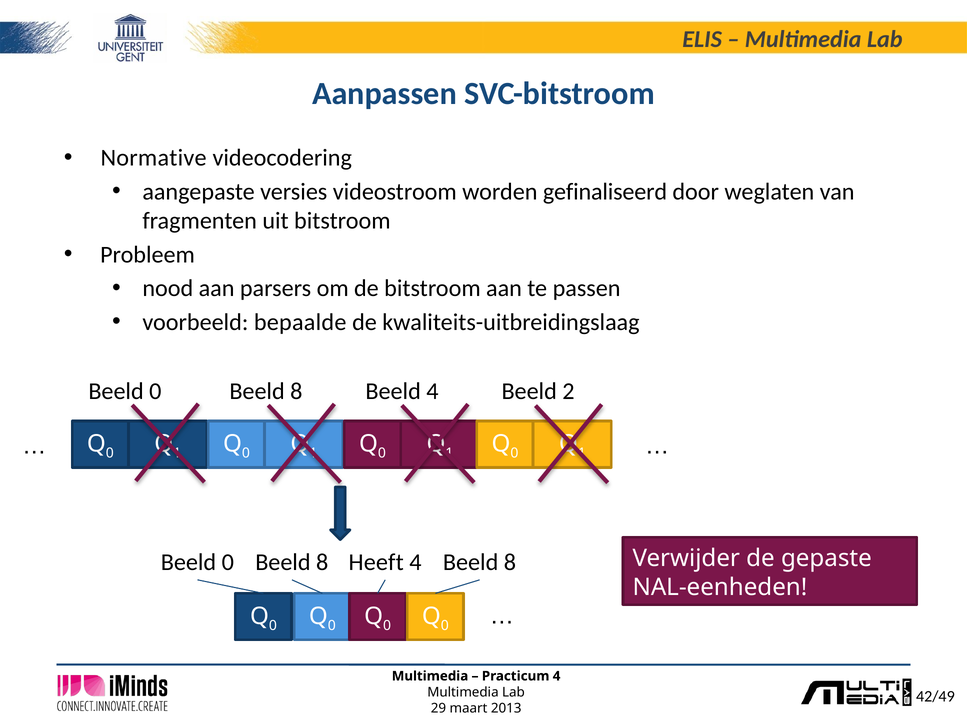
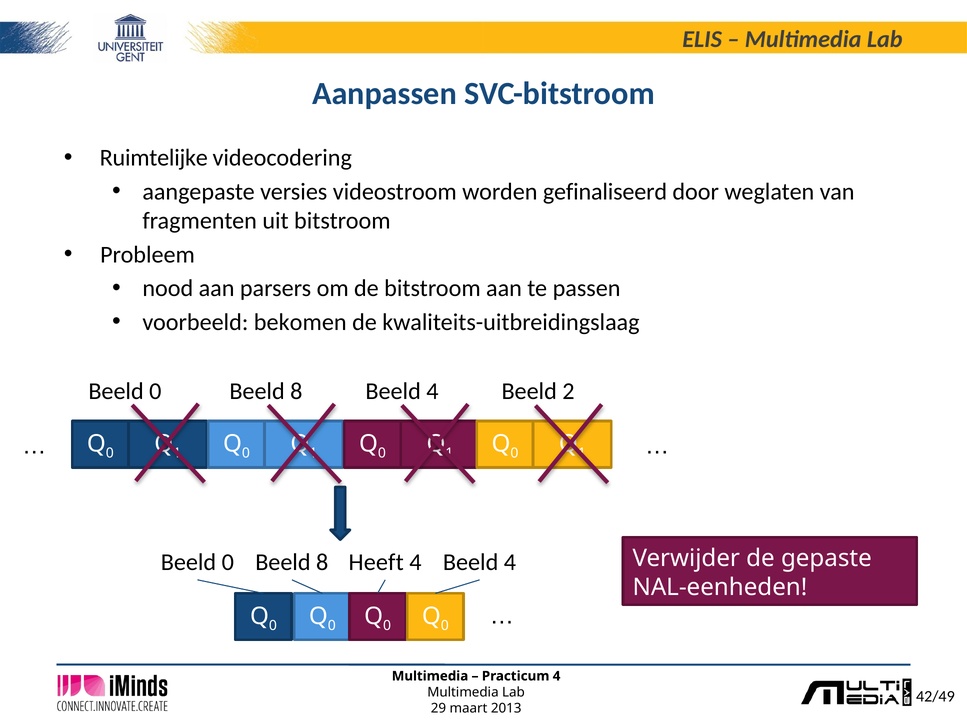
Normative: Normative -> Ruimtelijke
bepaalde: bepaalde -> bekomen
4 Beeld 8: 8 -> 4
